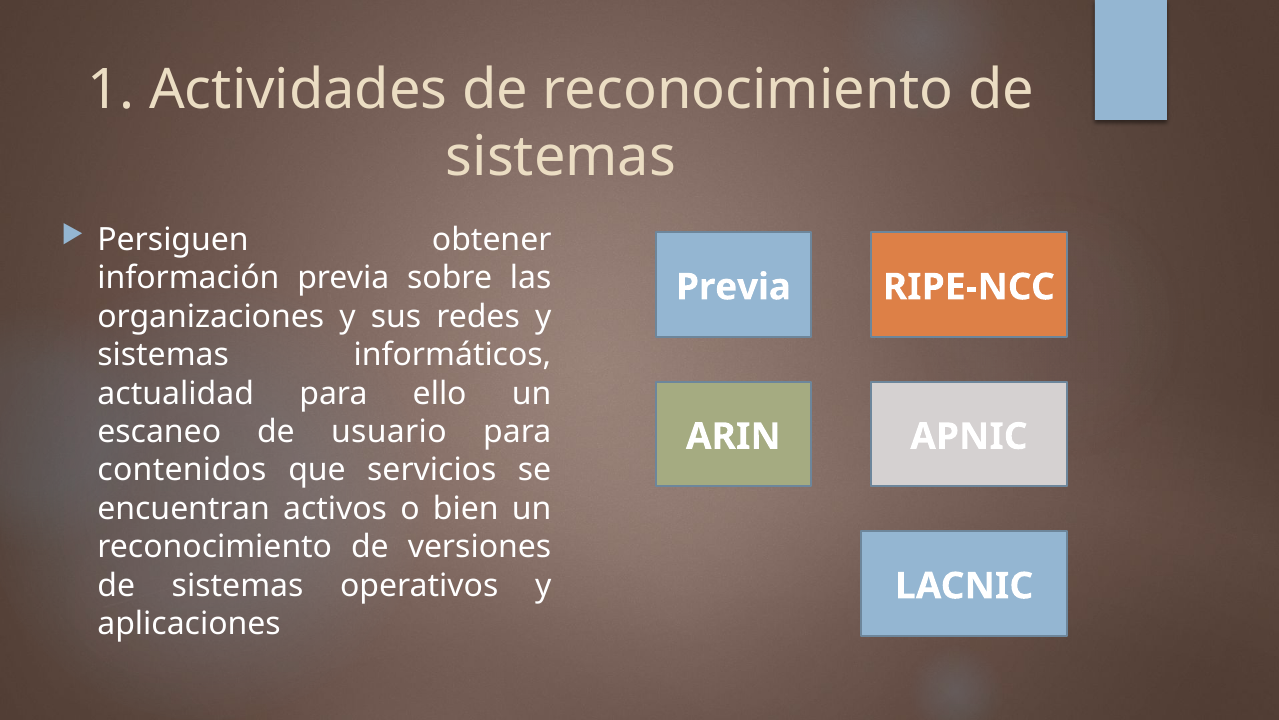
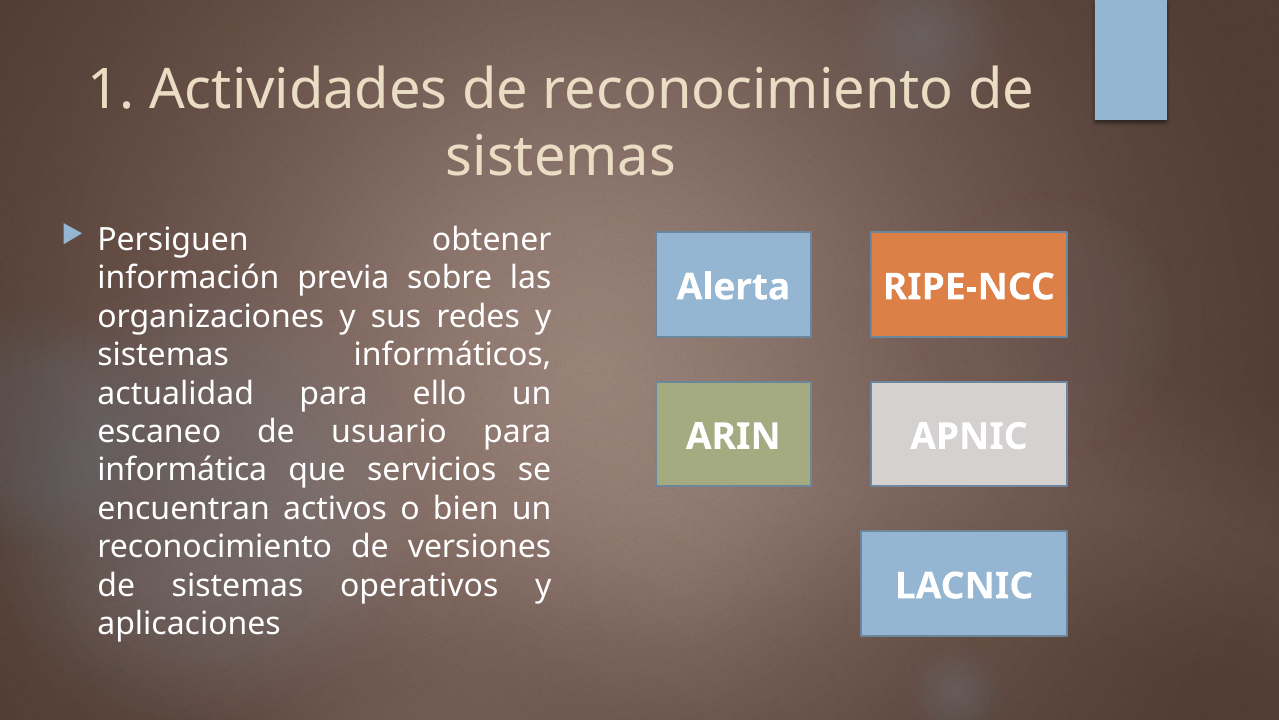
Previa at (734, 287): Previa -> Alerta
contenidos: contenidos -> informática
